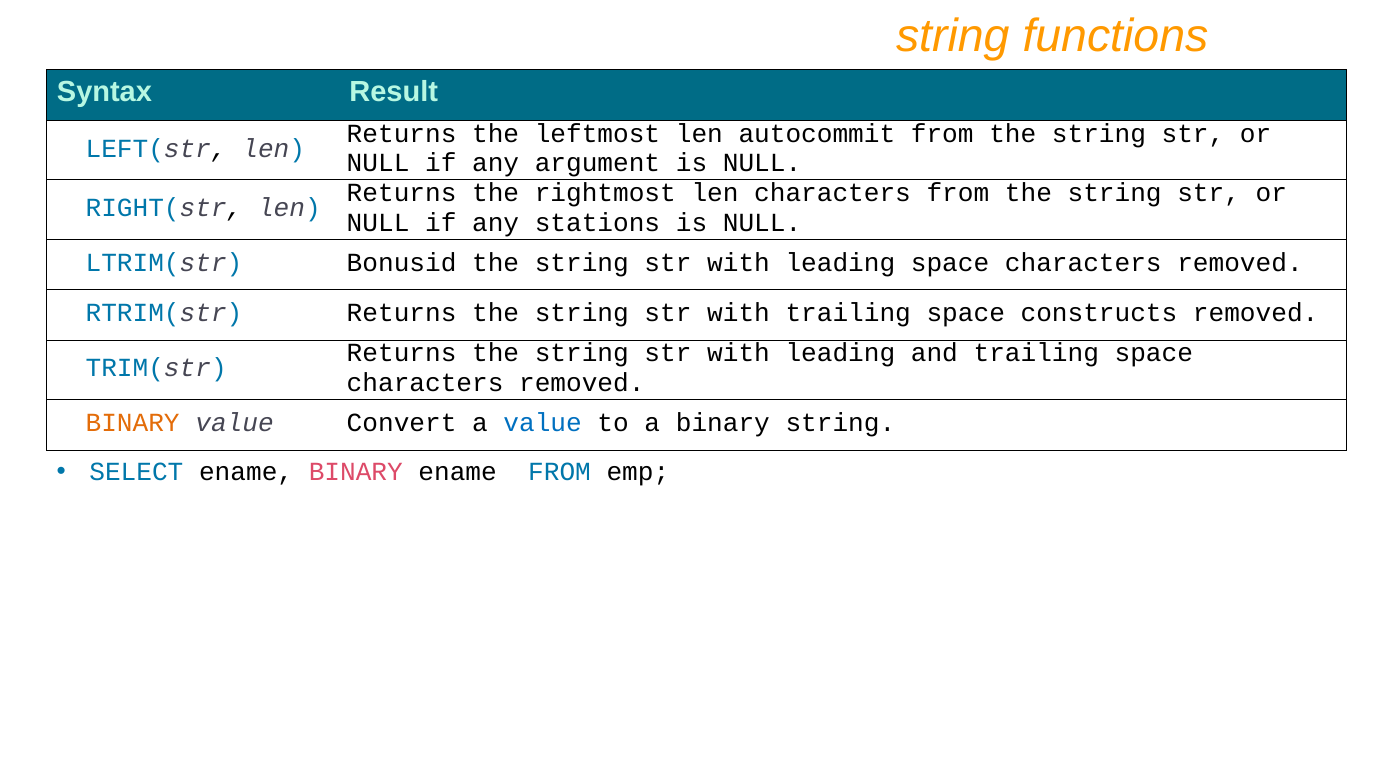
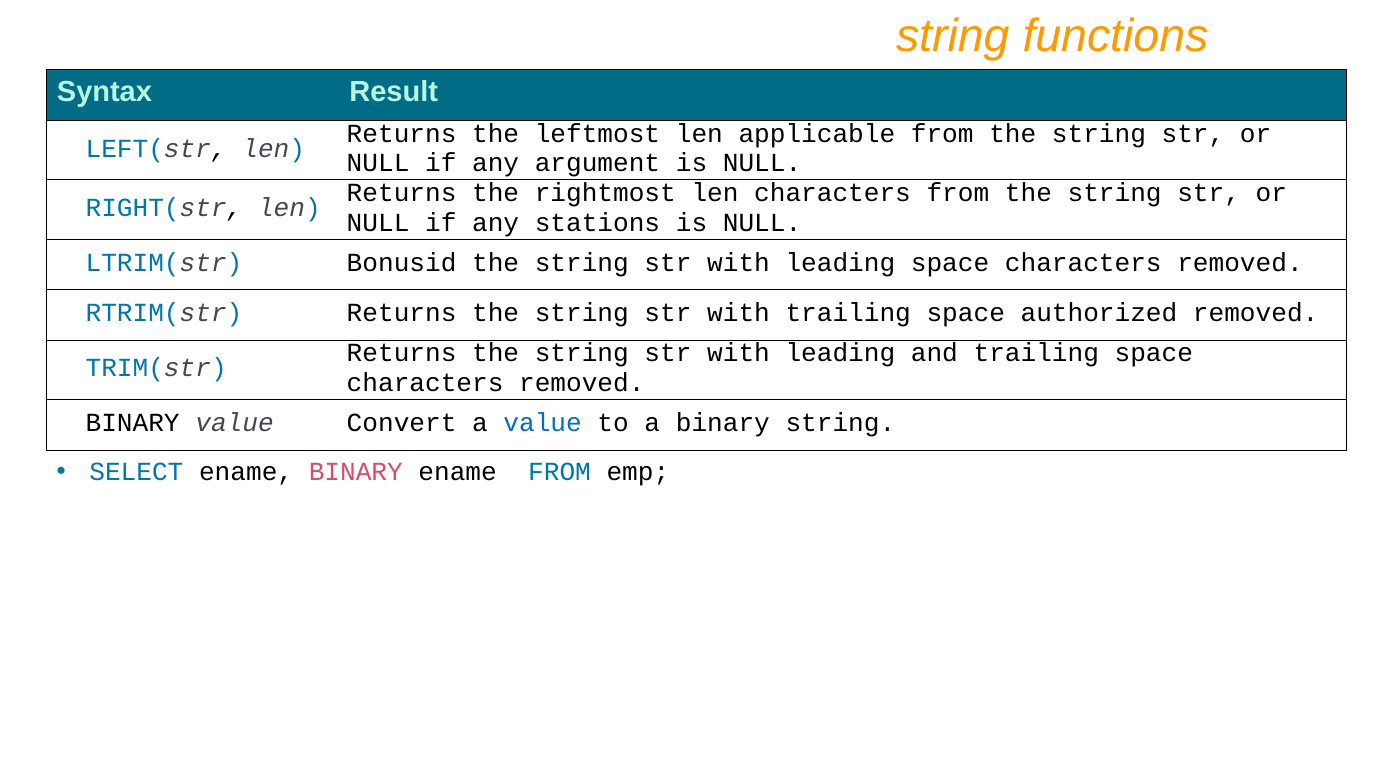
autocommit: autocommit -> applicable
constructs: constructs -> authorized
BINARY at (133, 423) colour: orange -> black
